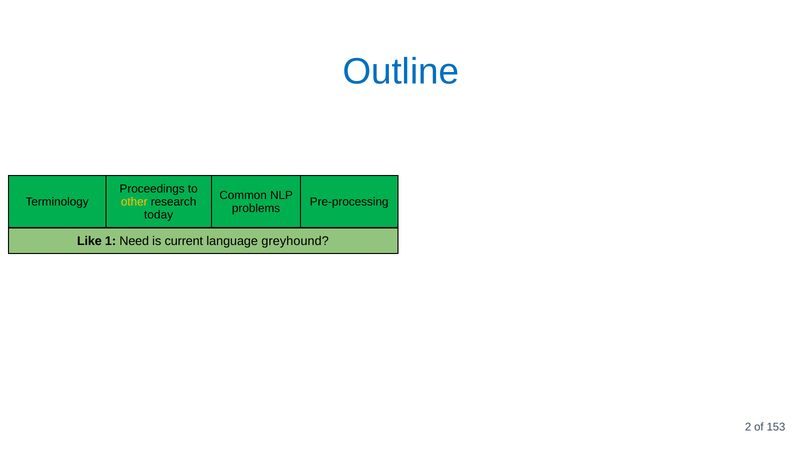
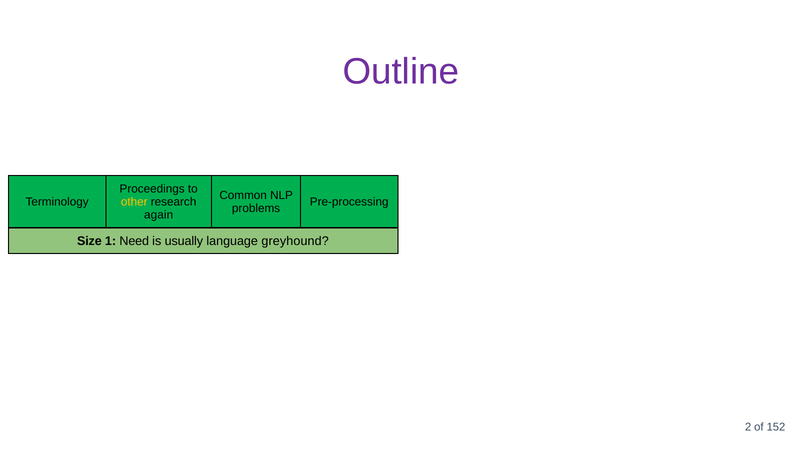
Outline colour: blue -> purple
today: today -> again
Like: Like -> Size
current: current -> usually
153: 153 -> 152
